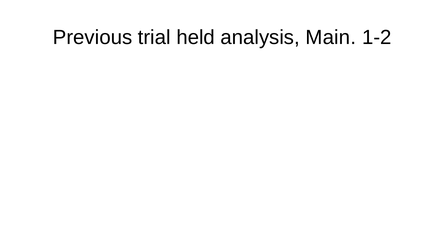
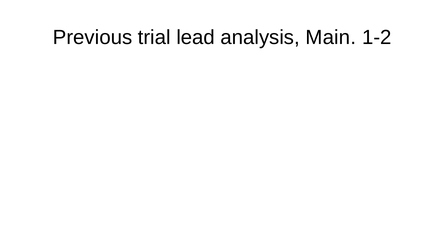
held: held -> lead
